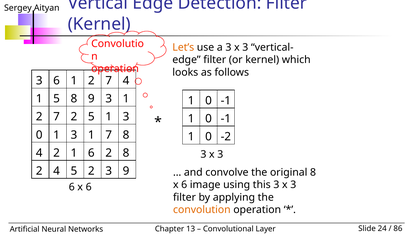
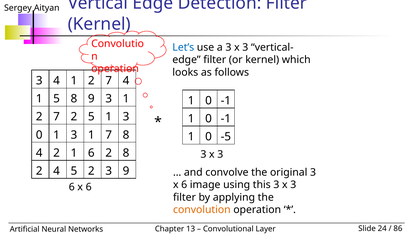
Let’s colour: orange -> blue
3 6: 6 -> 4
-2: -2 -> -5
original 8: 8 -> 3
